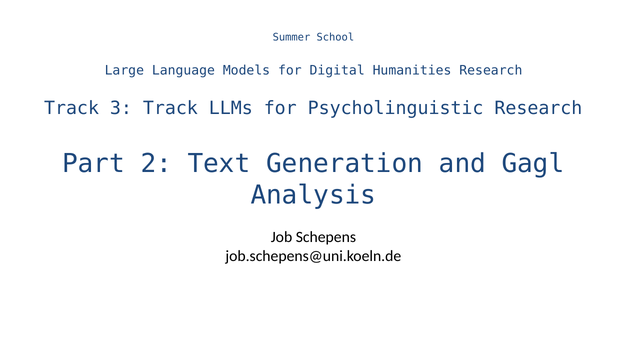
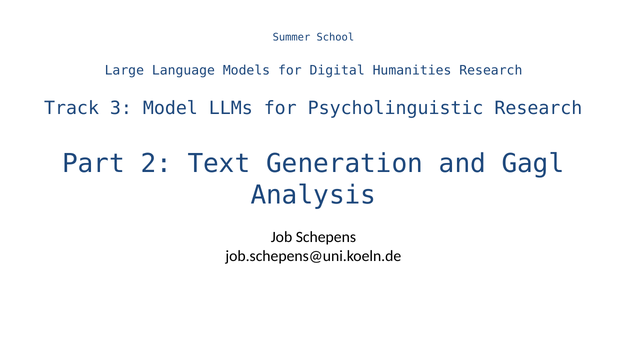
3 Track: Track -> Model
